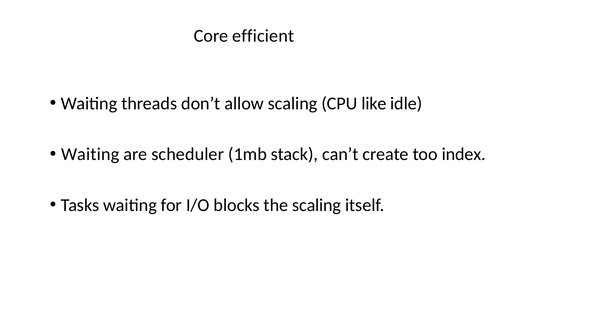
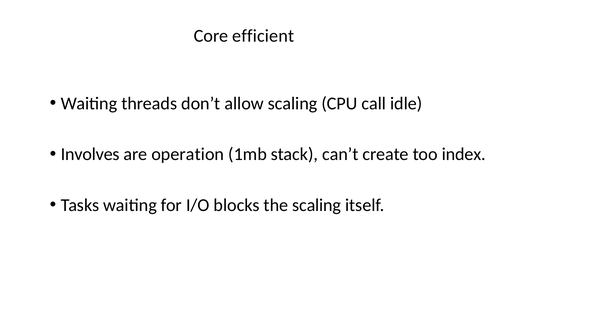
like: like -> call
Waiting at (90, 154): Waiting -> Involves
scheduler: scheduler -> operation
